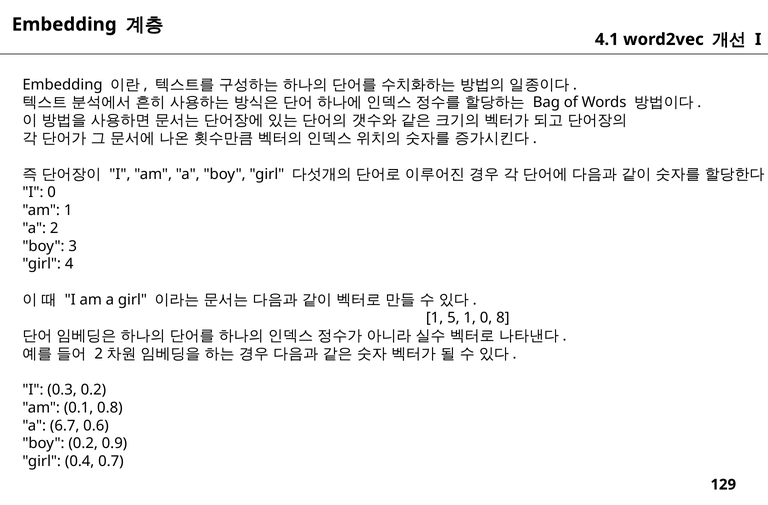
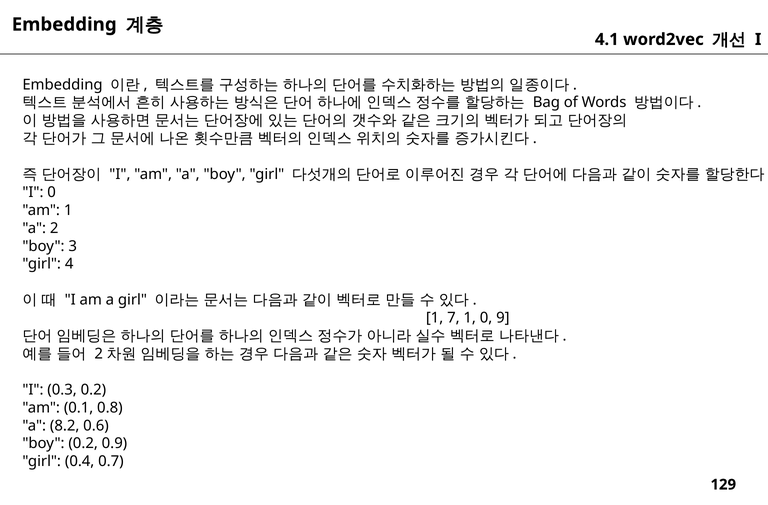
5: 5 -> 7
8: 8 -> 9
6.7: 6.7 -> 8.2
